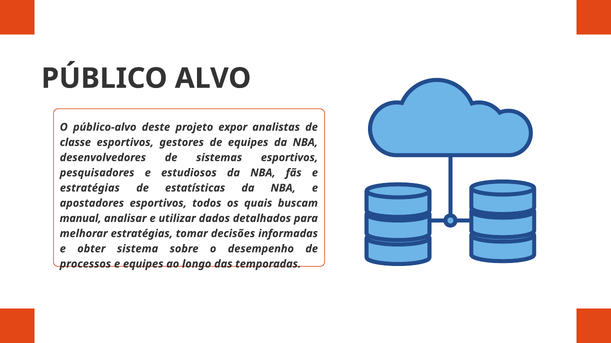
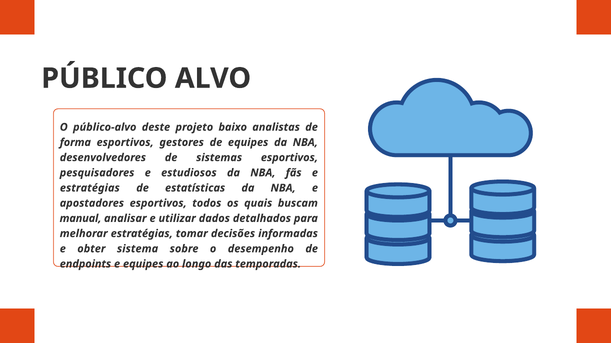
expor: expor -> baixo
classe: classe -> forma
processos: processos -> endpoints
